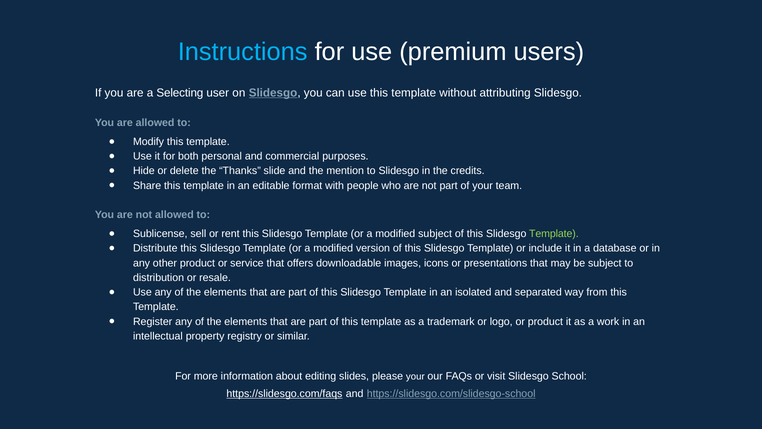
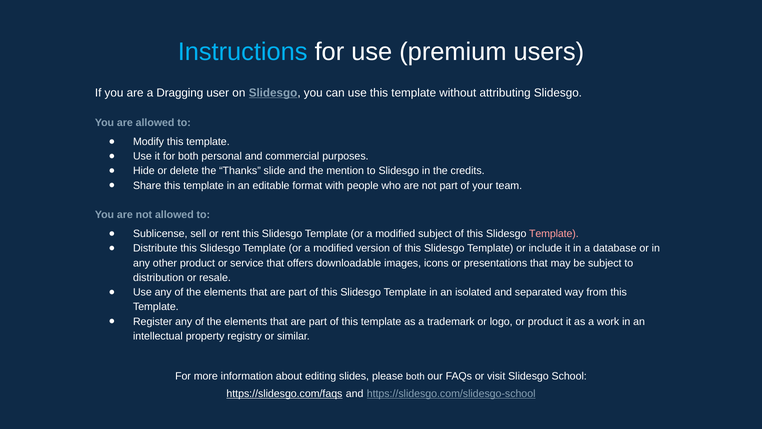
Selecting: Selecting -> Dragging
Template at (554, 234) colour: light green -> pink
please your: your -> both
